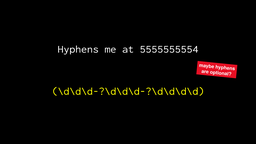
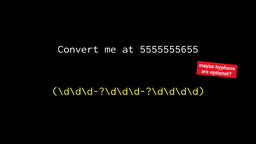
Hyphens at (78, 49): Hyphens -> Convert
5555555554: 5555555554 -> 5555555655
